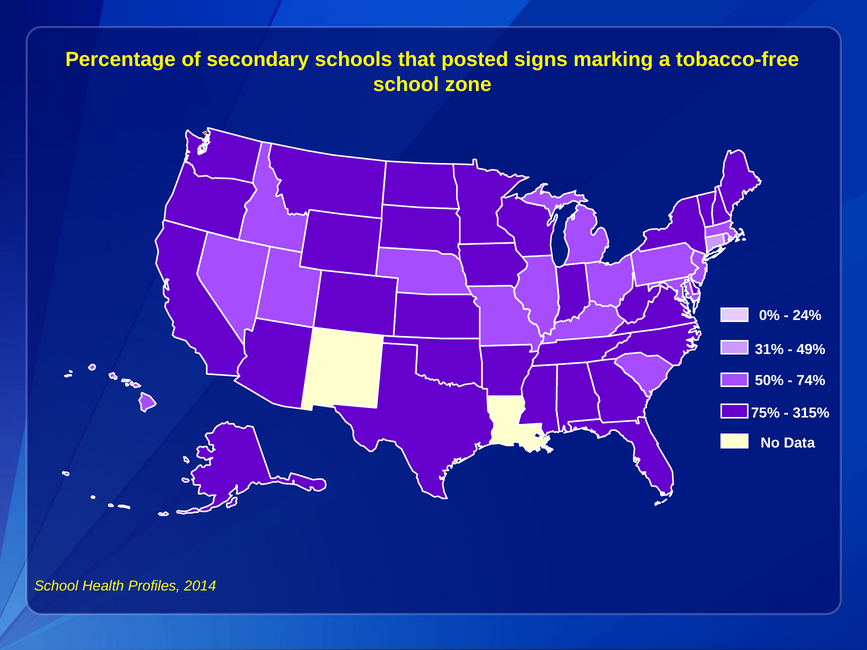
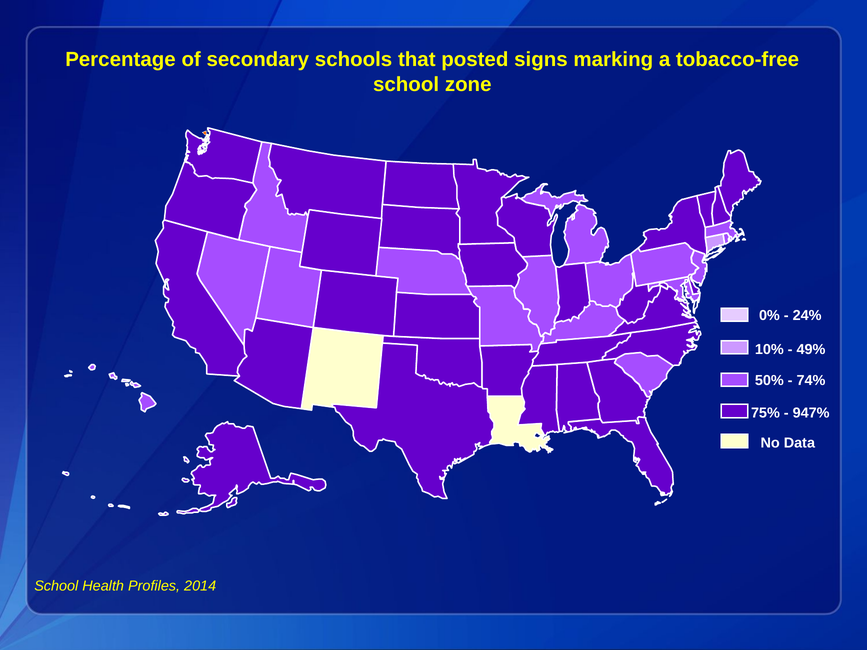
31%: 31% -> 10%
315%: 315% -> 947%
